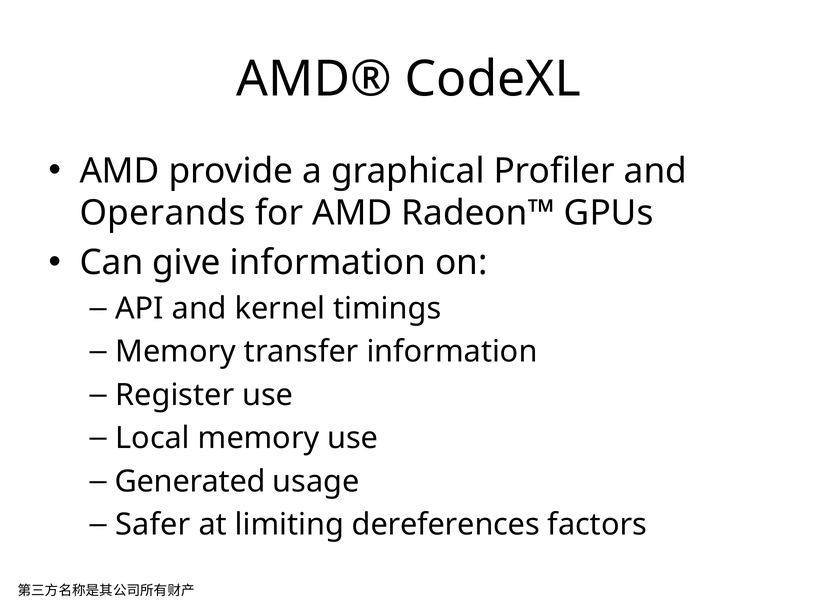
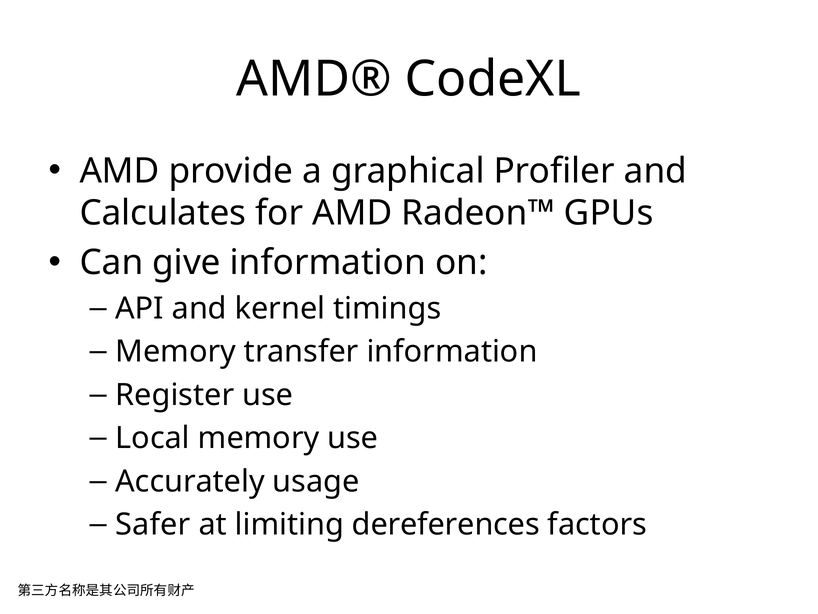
Operands: Operands -> Calculates
Generated: Generated -> Accurately
